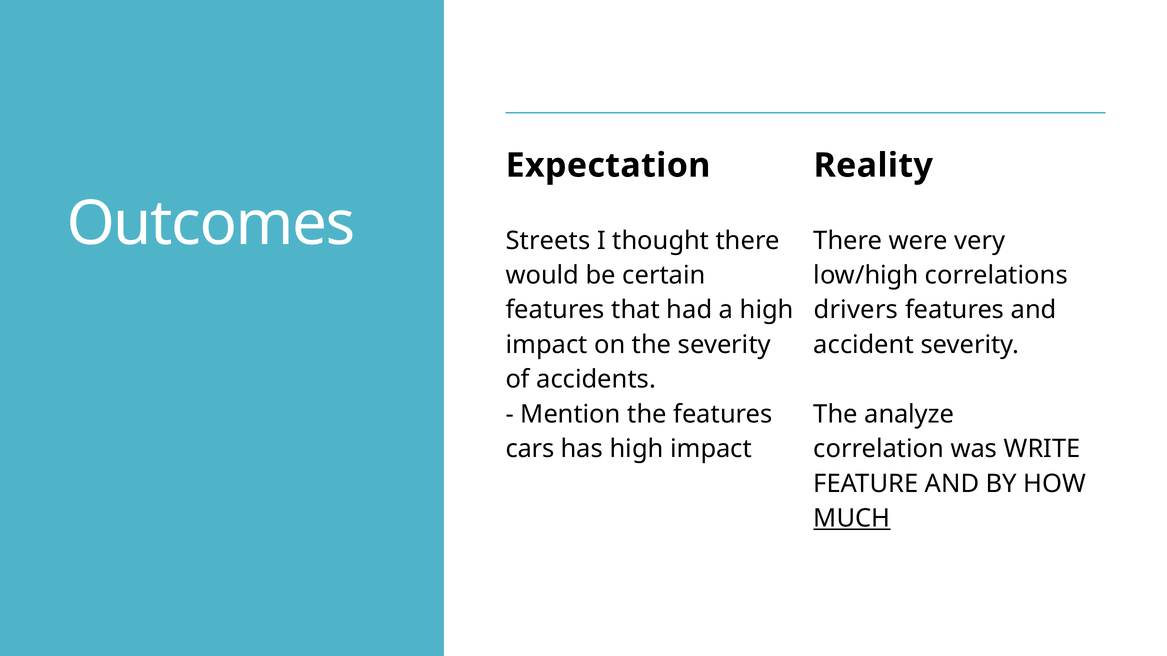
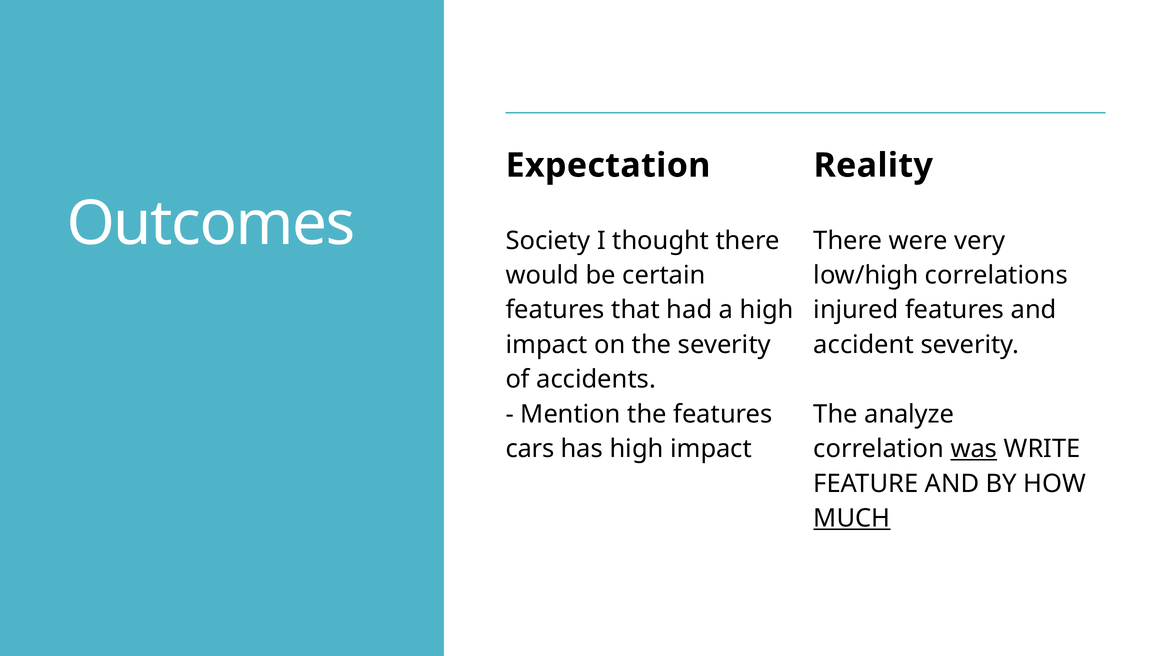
Streets: Streets -> Society
drivers: drivers -> injured
was underline: none -> present
